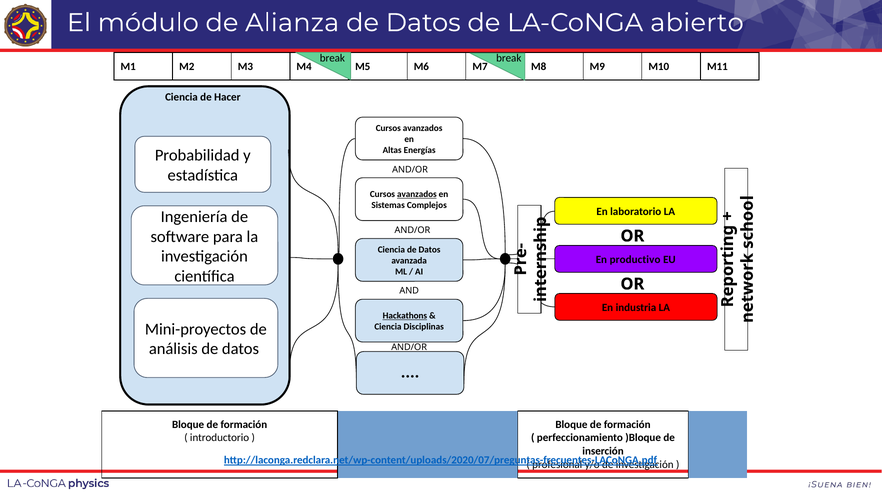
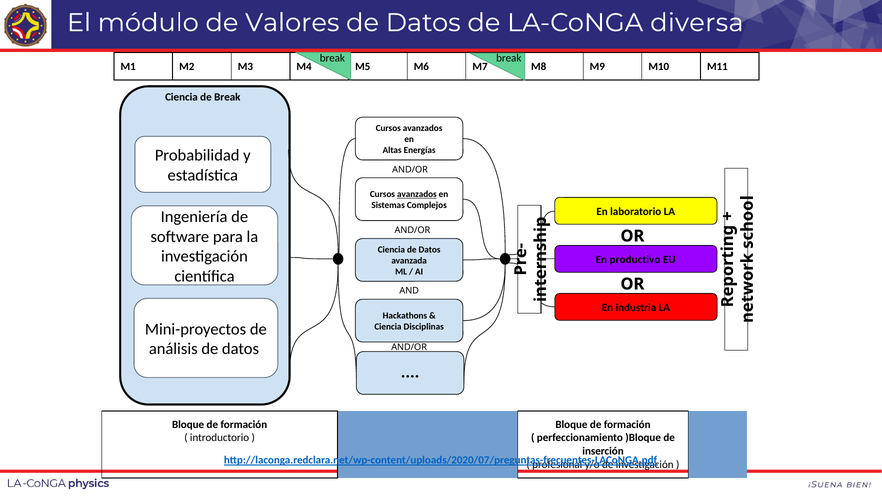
Alianza: Alianza -> Valores
abierto: abierto -> diversa
de Hacer: Hacer -> Break
Hackathons underline: present -> none
